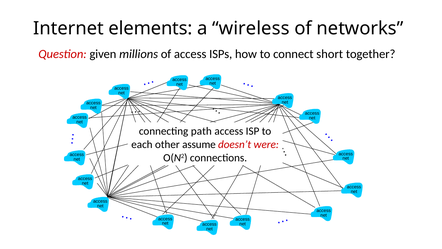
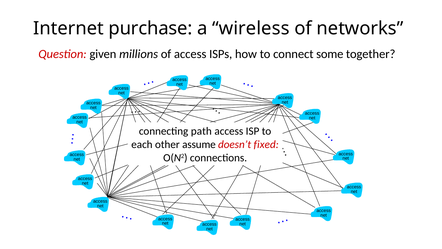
elements: elements -> purchase
short: short -> some
were: were -> fixed
